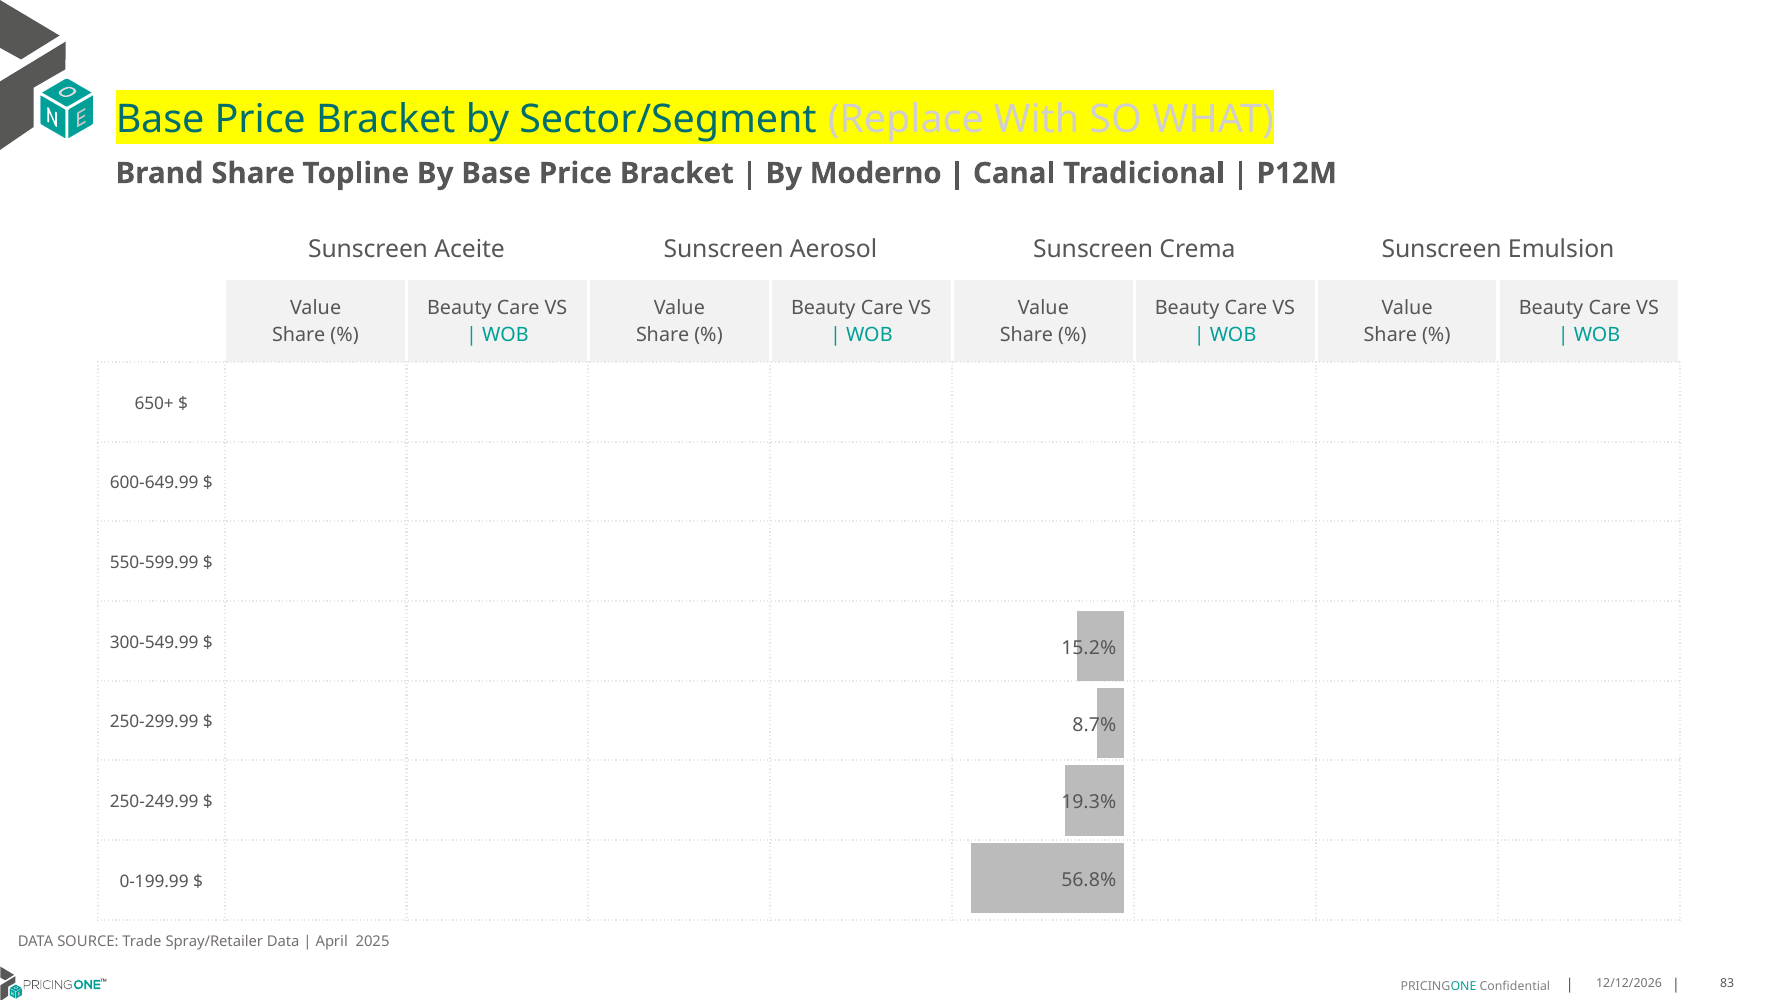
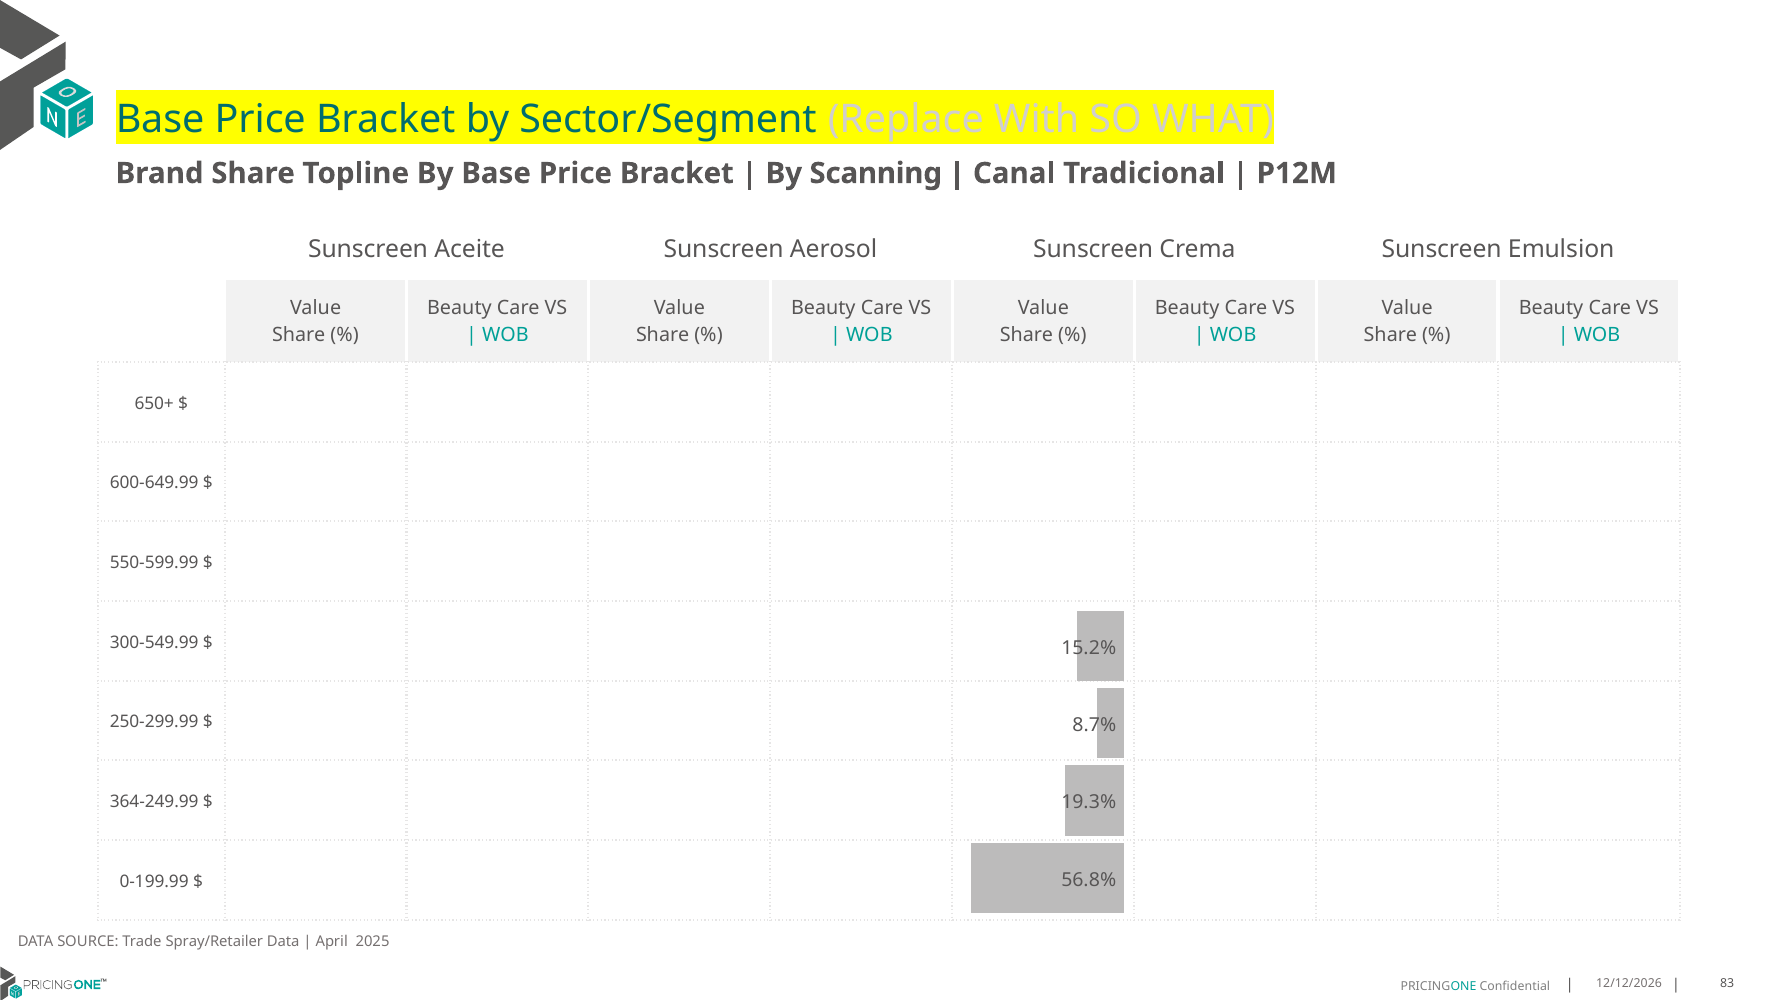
Moderno: Moderno -> Scanning
250-249.99: 250-249.99 -> 364-249.99
